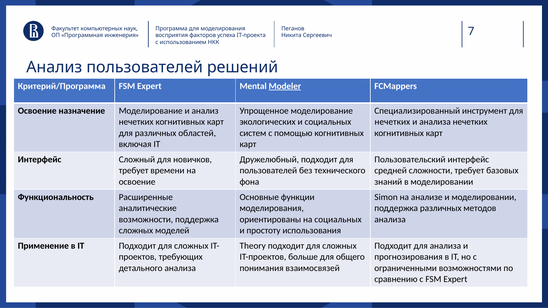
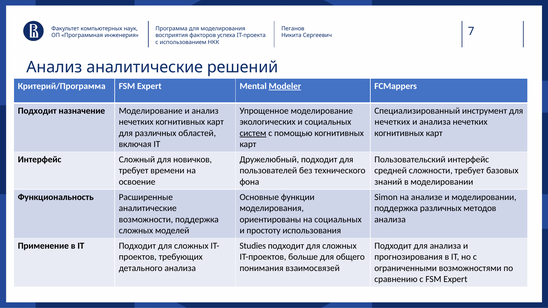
Анализ пользователей: пользователей -> аналитические
Освоение at (37, 111): Освоение -> Подходит
систем underline: none -> present
Theory: Theory -> Studies
